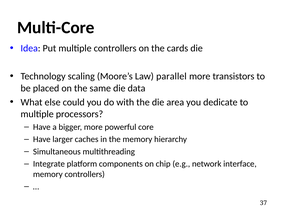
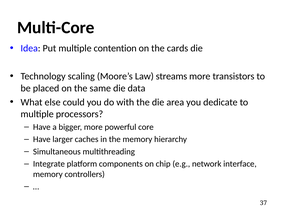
multiple controllers: controllers -> contention
parallel: parallel -> streams
